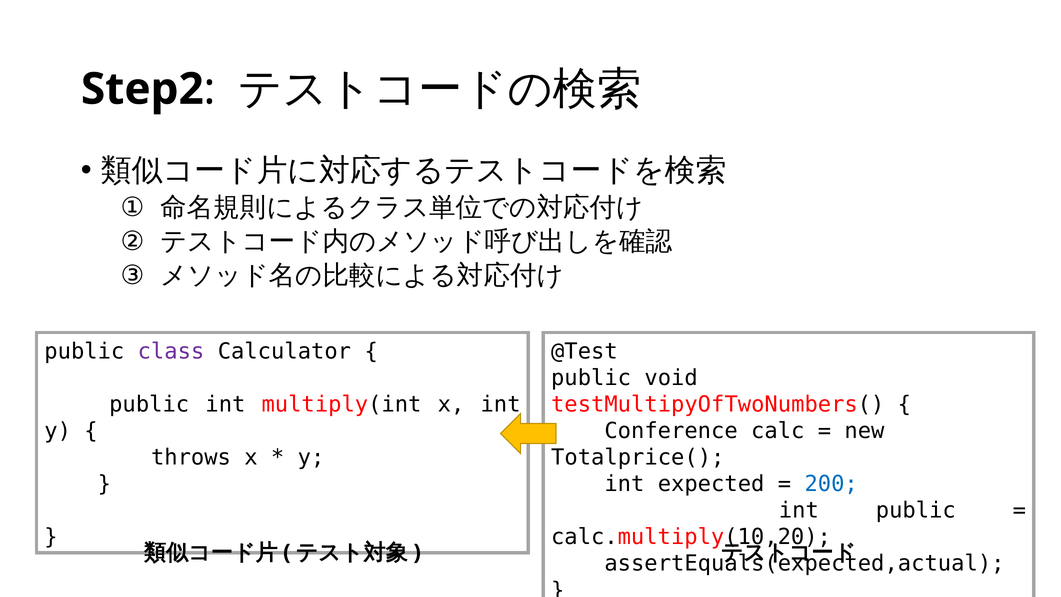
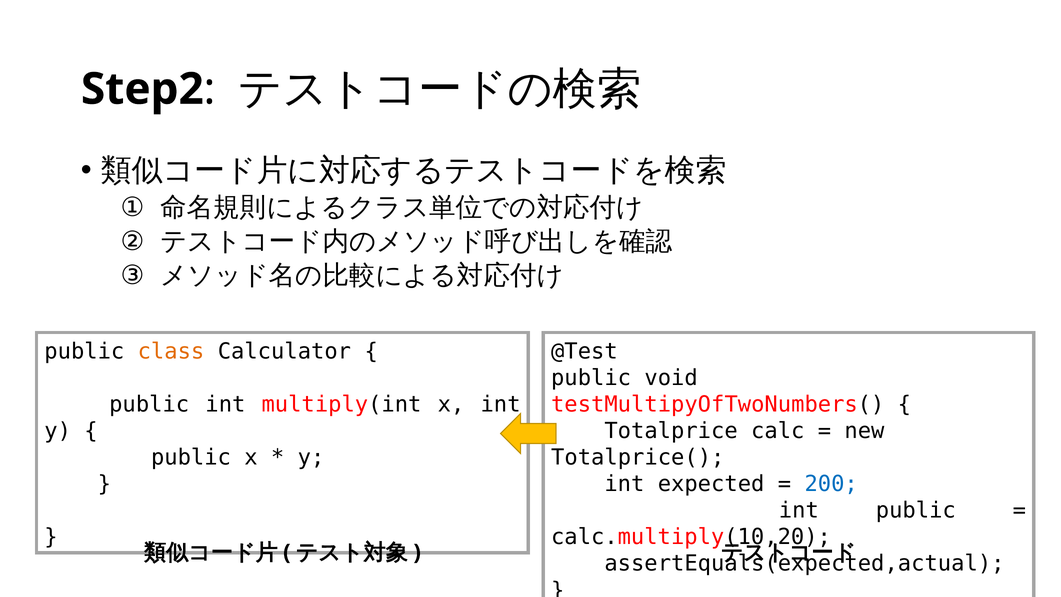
class colour: purple -> orange
Conference: Conference -> Totalprice
throws at (191, 457): throws -> public
